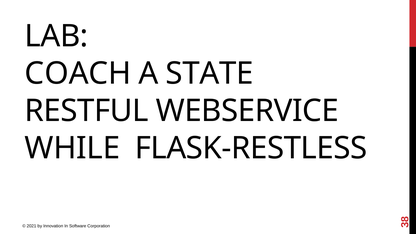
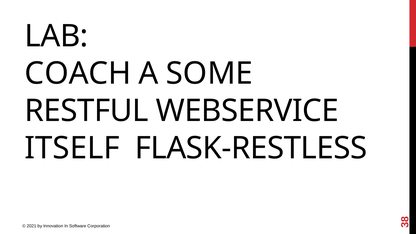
STATE: STATE -> SOME
WHILE: WHILE -> ITSELF
